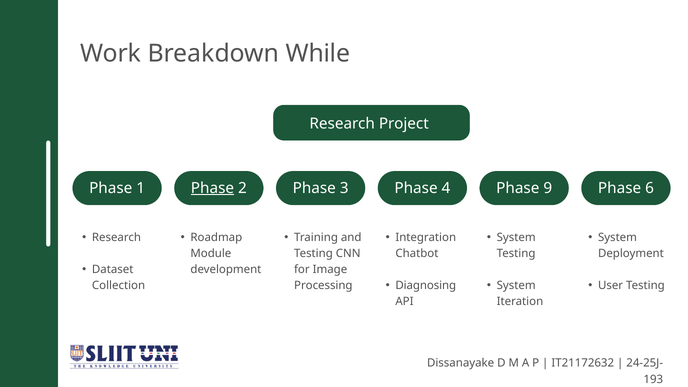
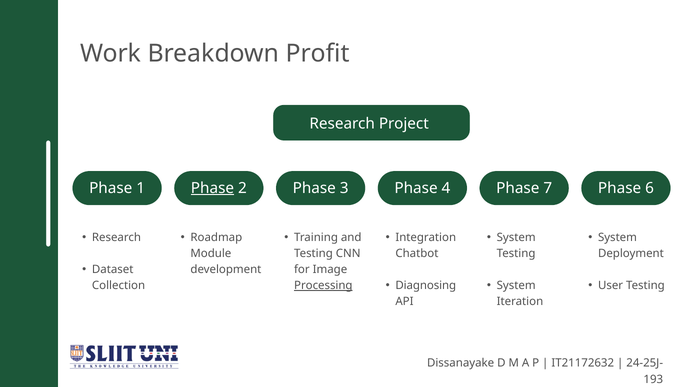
While: While -> Profit
9: 9 -> 7
Processing underline: none -> present
